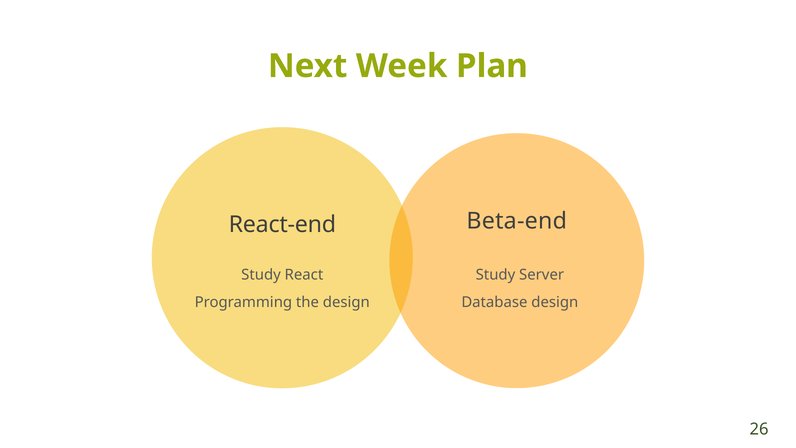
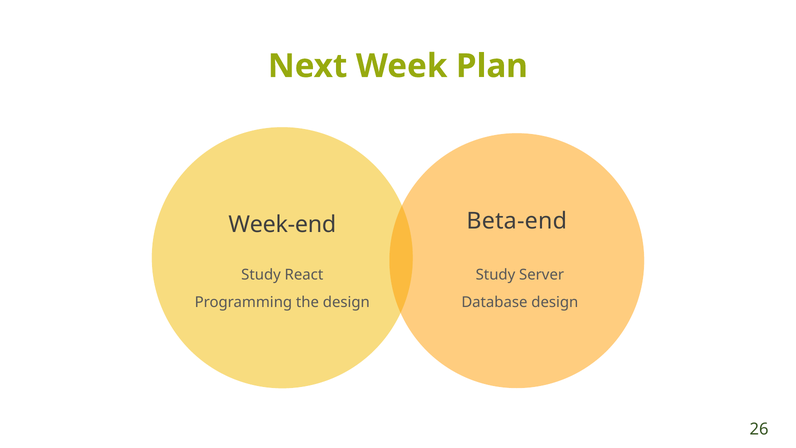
React-end: React-end -> Week-end
